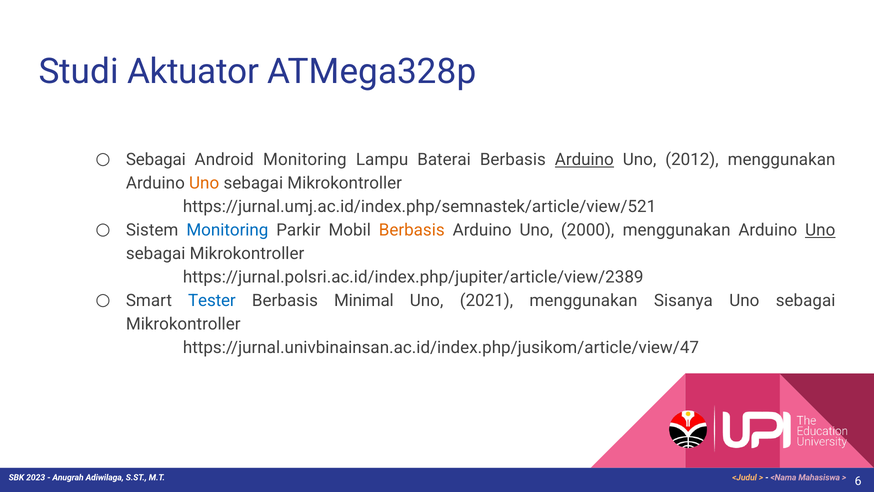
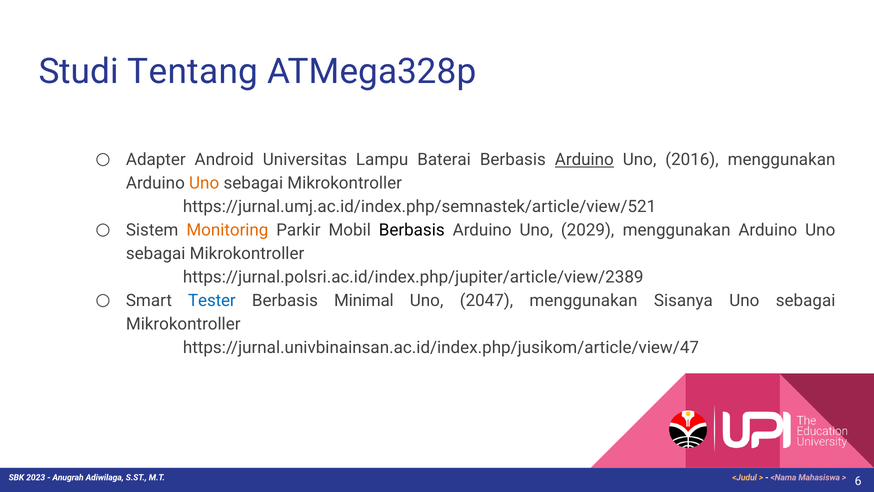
Aktuator: Aktuator -> Tentang
Sebagai at (156, 160): Sebagai -> Adapter
Android Monitoring: Monitoring -> Universitas
2012: 2012 -> 2016
Monitoring at (227, 230) colour: blue -> orange
Berbasis at (412, 230) colour: orange -> black
2000: 2000 -> 2029
Uno at (820, 230) underline: present -> none
2021: 2021 -> 2047
